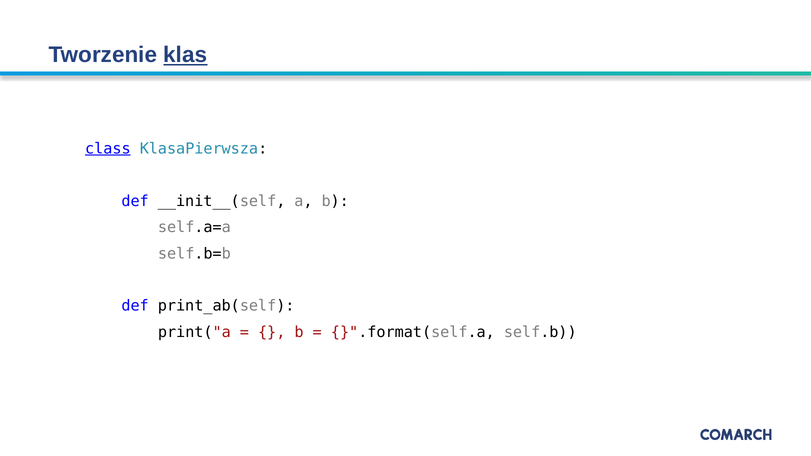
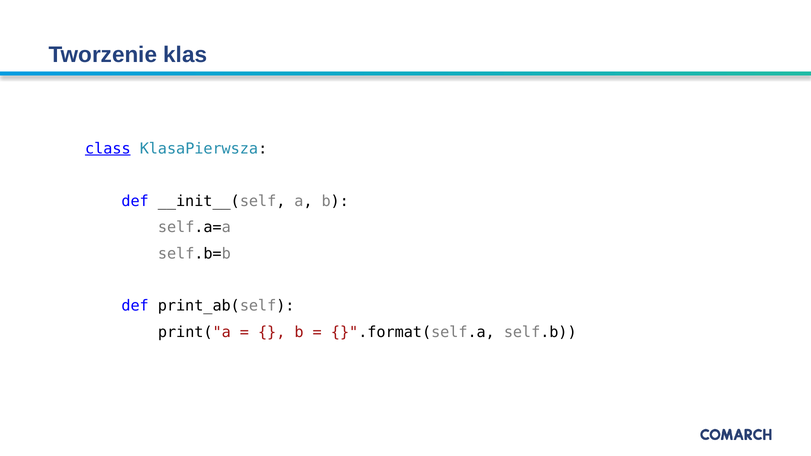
klas underline: present -> none
